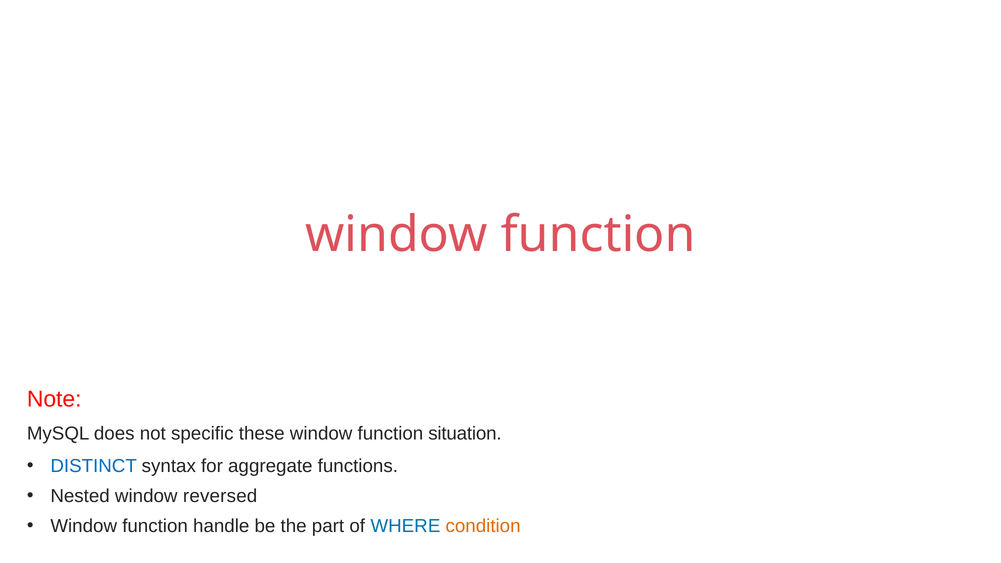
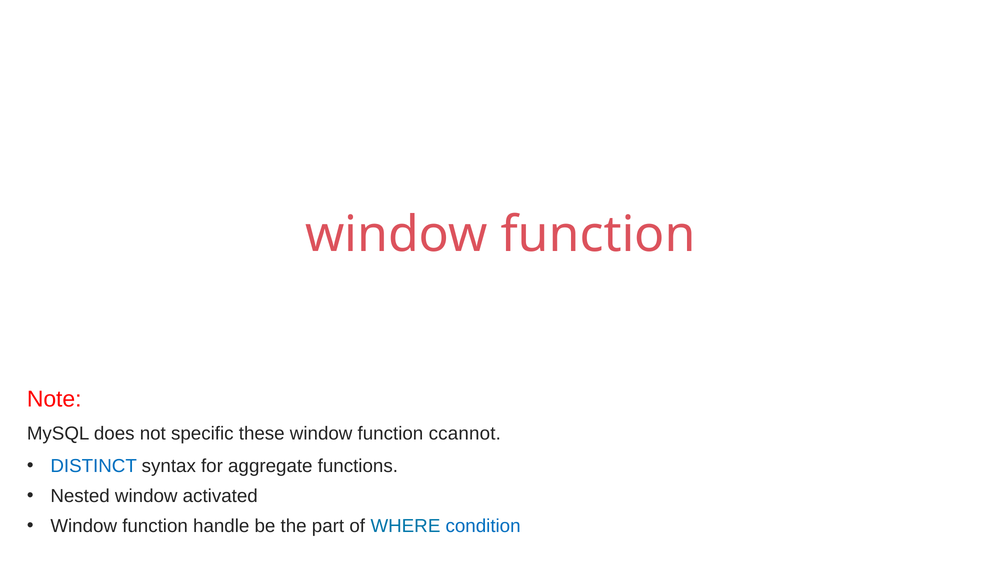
situation: situation -> ccannot
reversed: reversed -> activated
condition colour: orange -> blue
